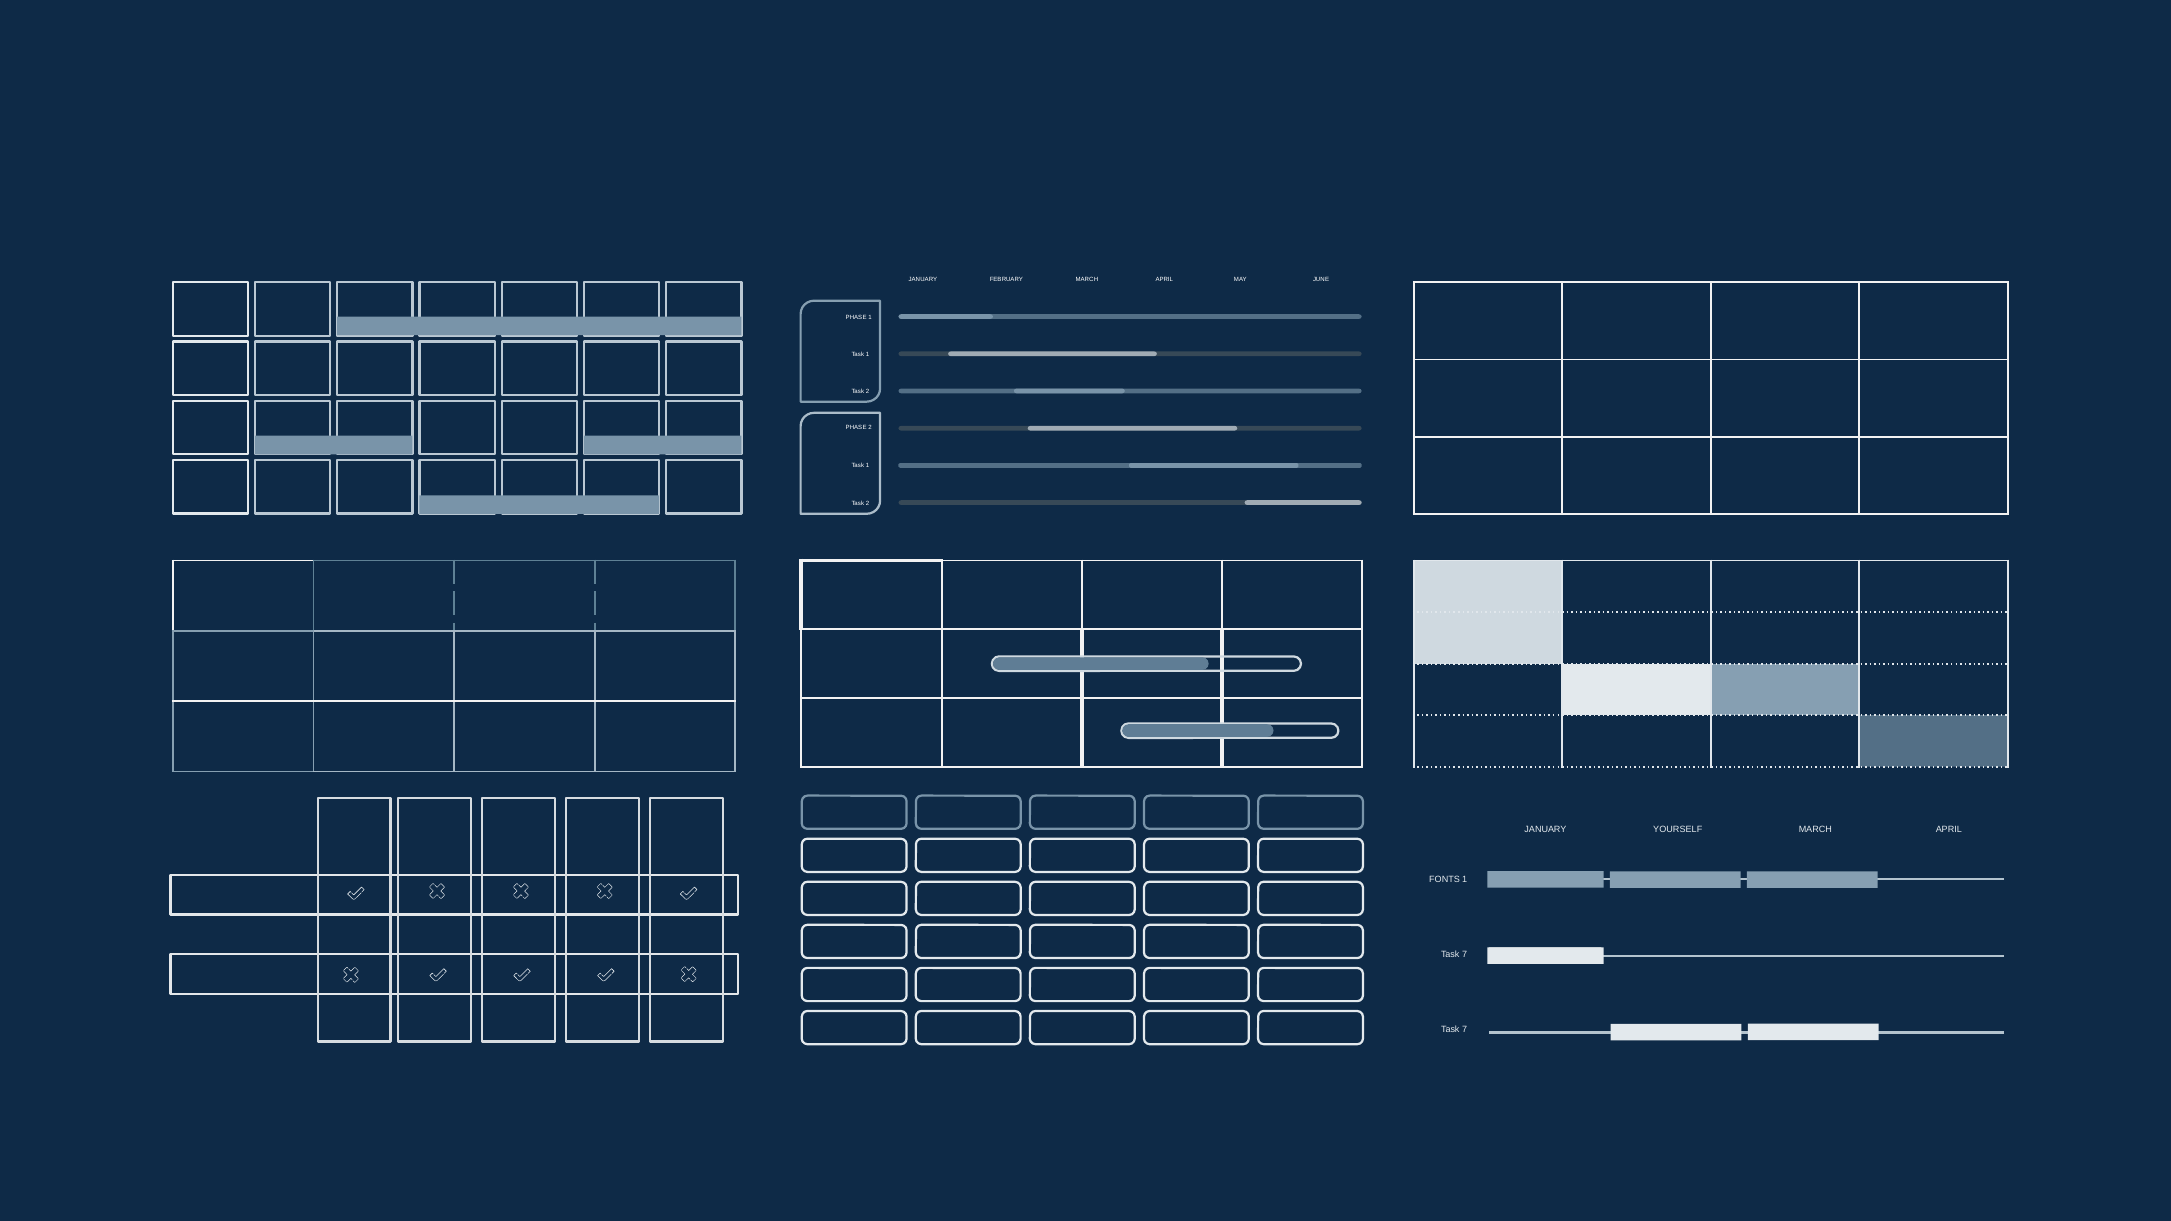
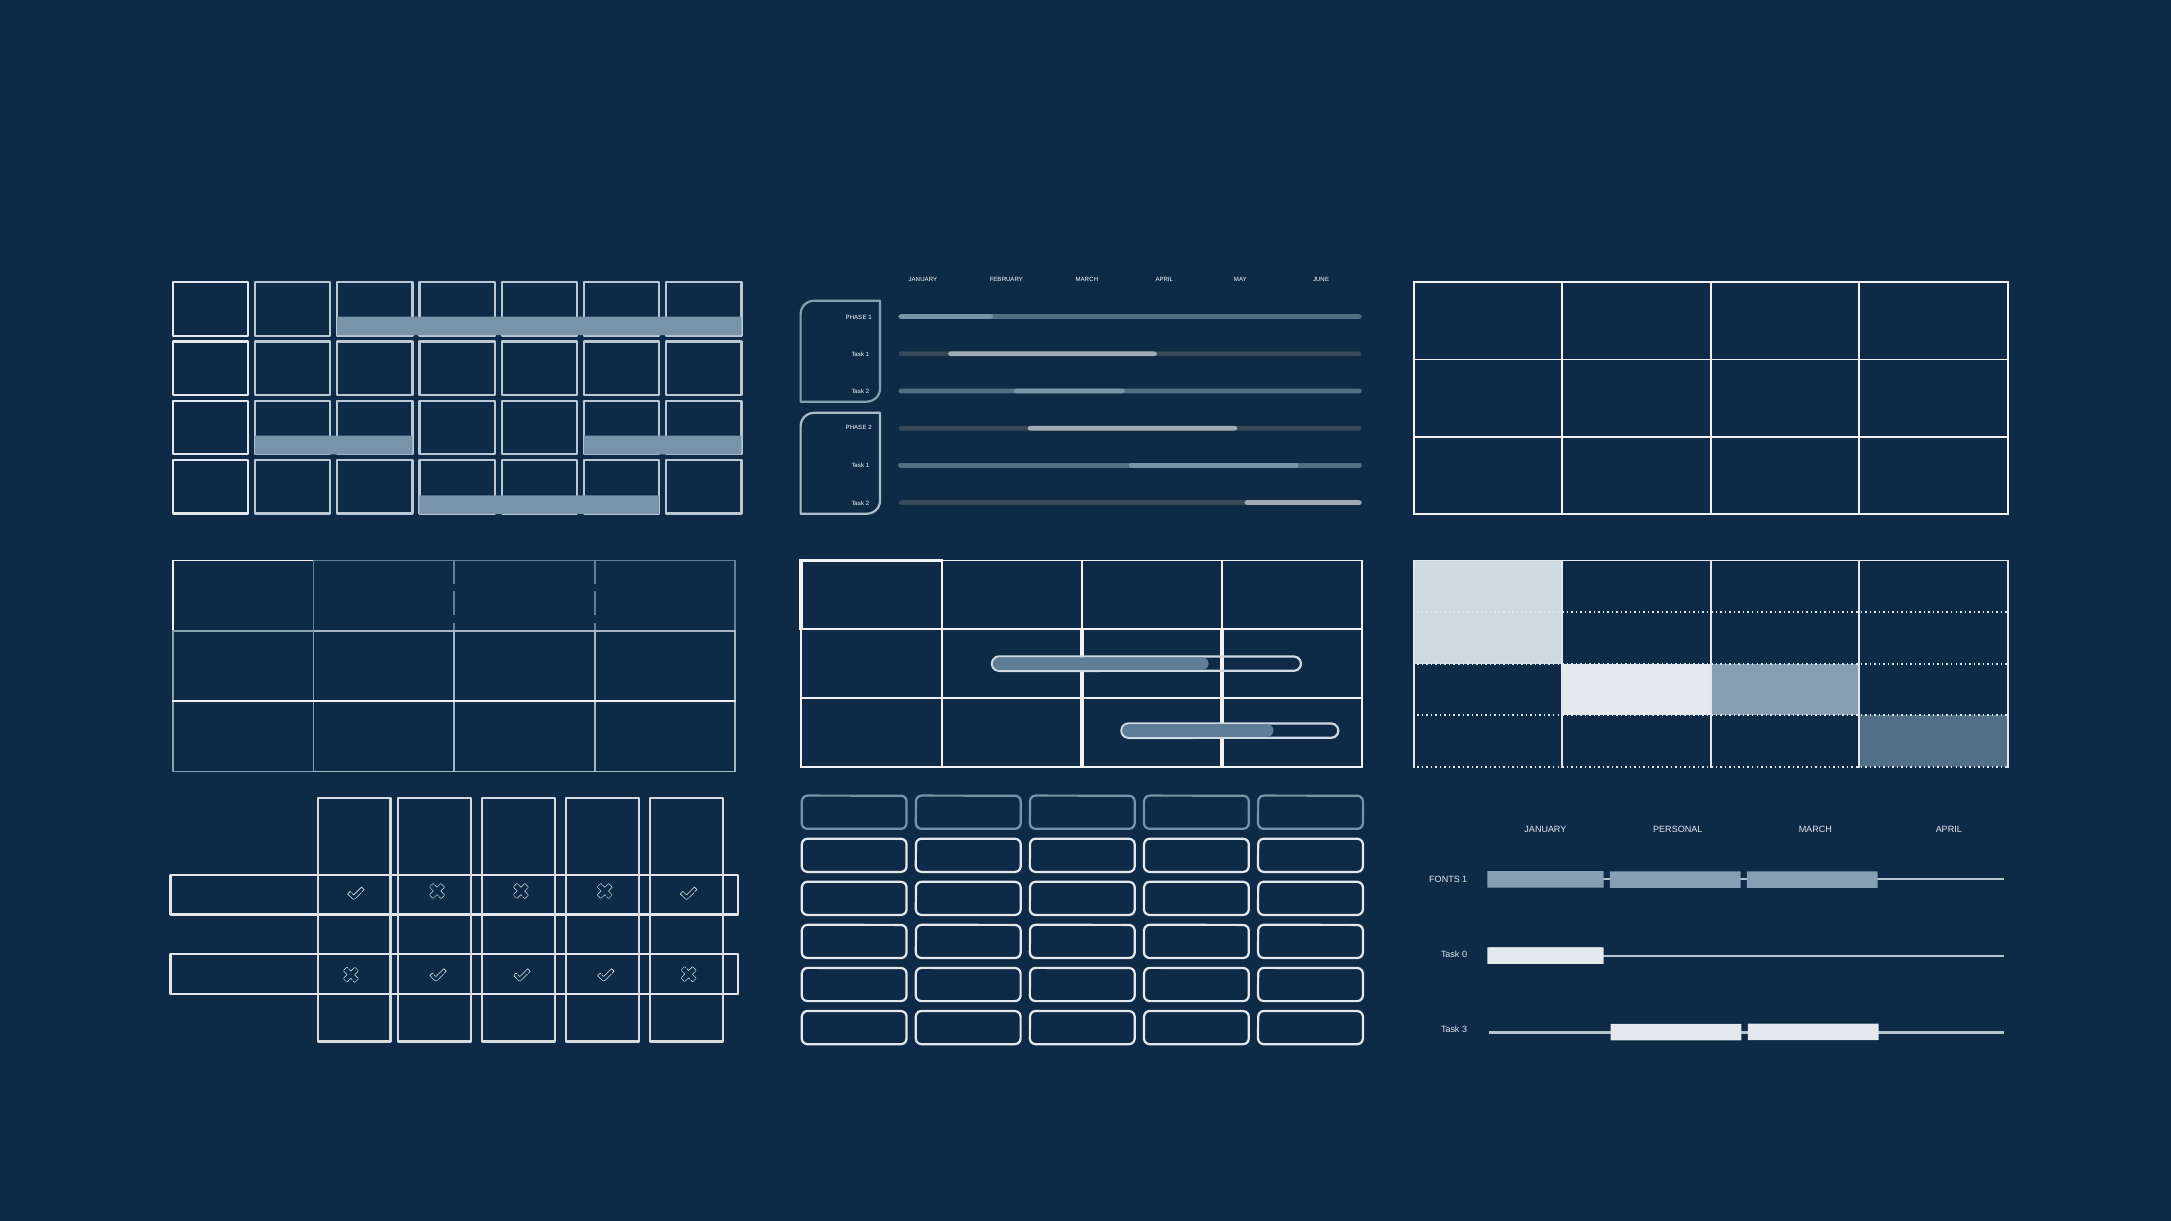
YOURSELF: YOURSELF -> PERSONAL
7 at (1465, 955): 7 -> 0
7 at (1465, 1030): 7 -> 3
